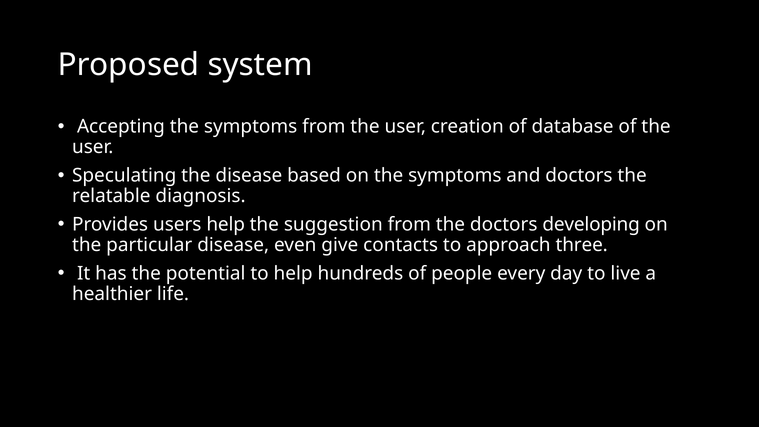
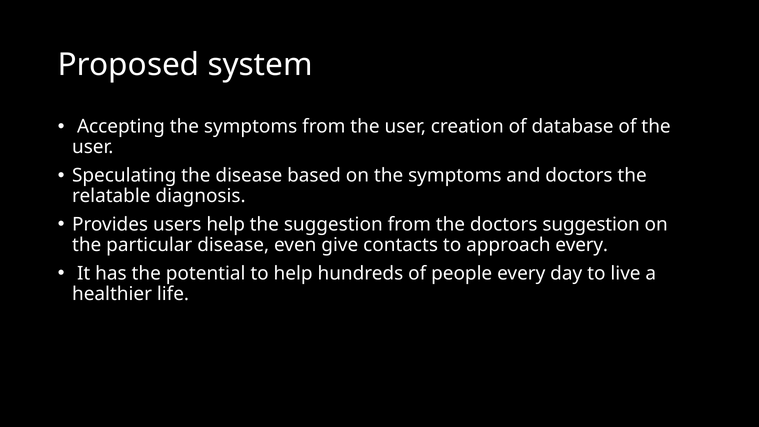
doctors developing: developing -> suggestion
approach three: three -> every
